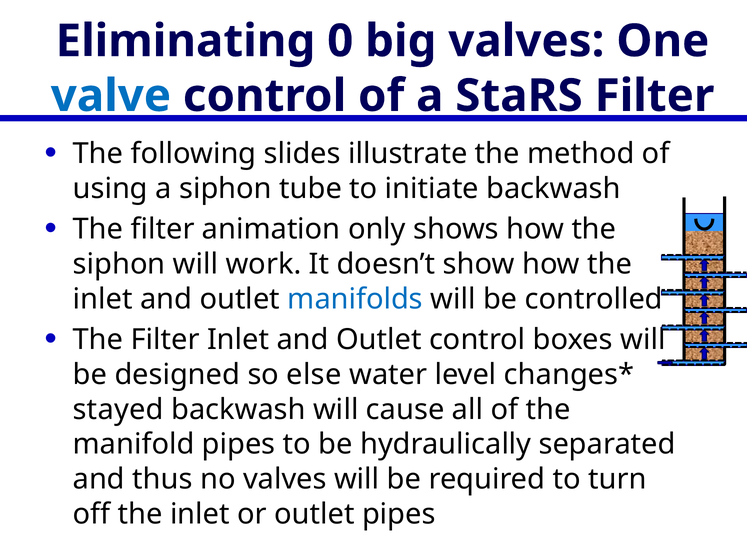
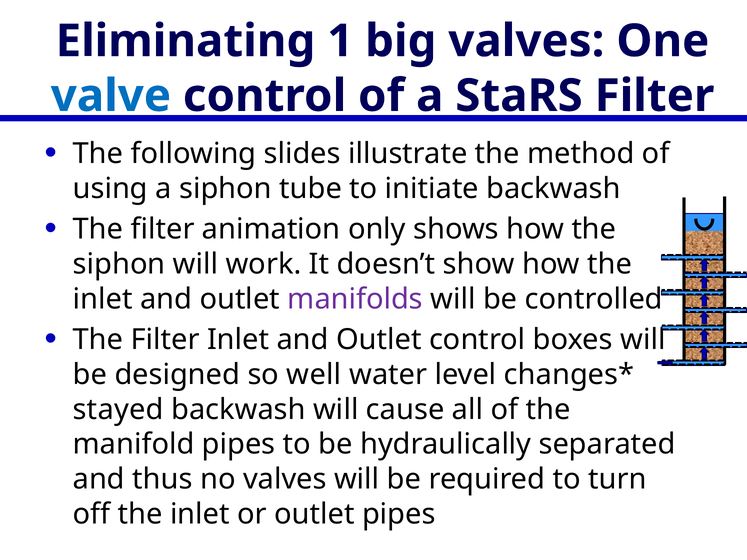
0: 0 -> 1
manifolds colour: blue -> purple
else: else -> well
